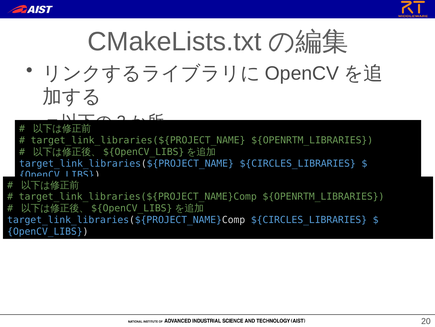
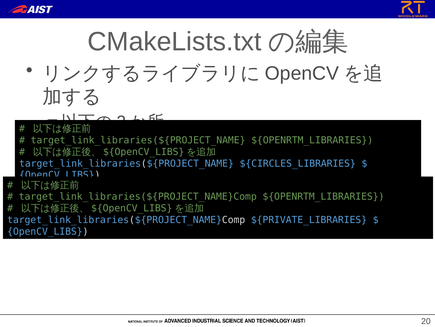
target_link_libraries(${PROJECT_NAME}Comp ${CIRCLES_LIBRARIES: ${CIRCLES_LIBRARIES -> ${PRIVATE_LIBRARIES
